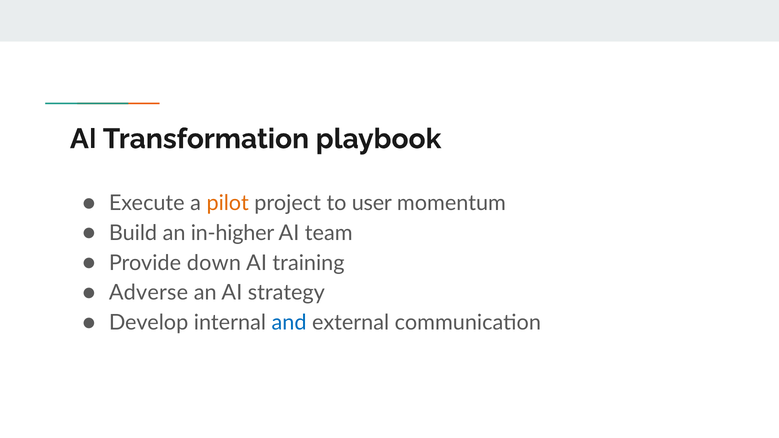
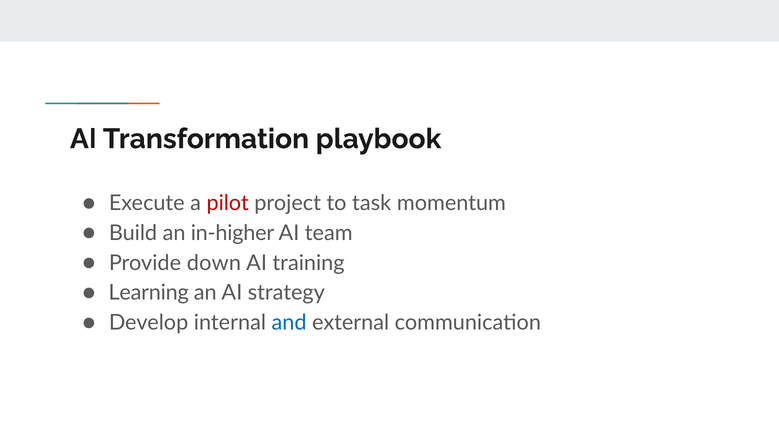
pilot colour: orange -> red
user: user -> task
Adverse: Adverse -> Learning
